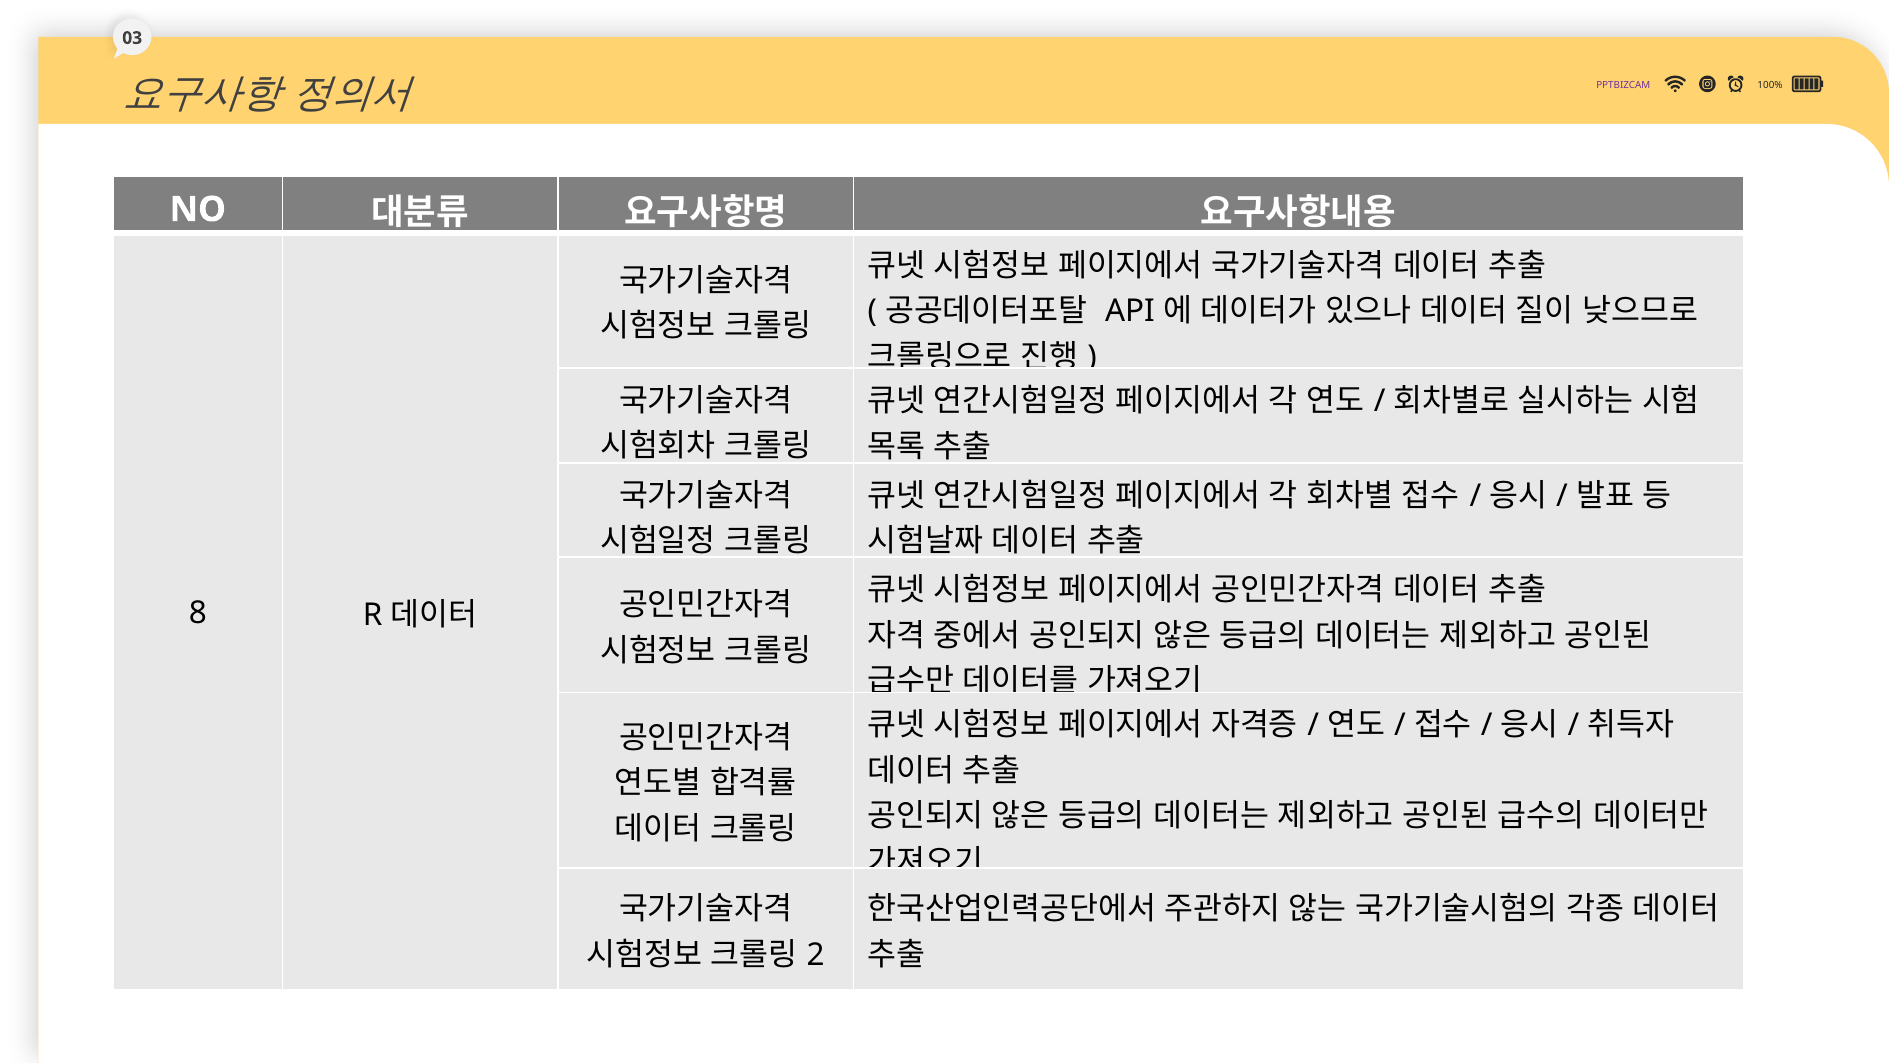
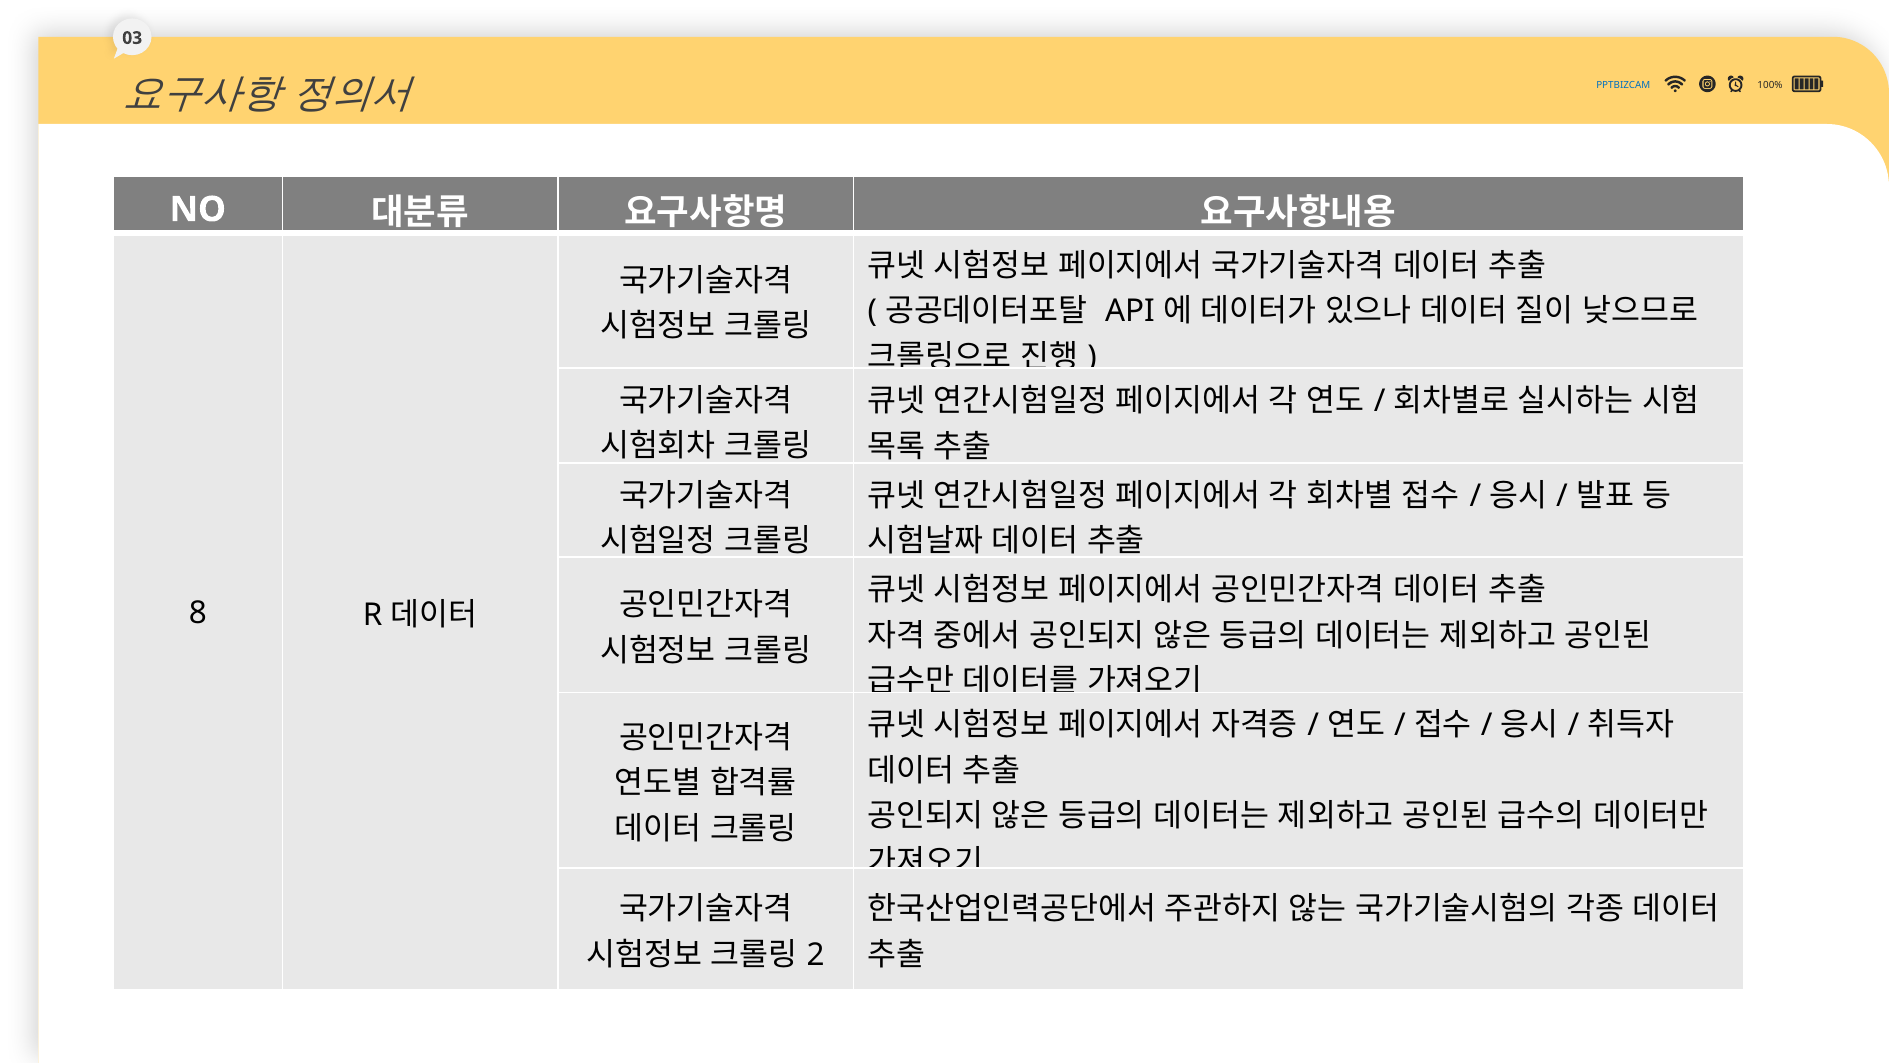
PPTBIZCAM colour: purple -> blue
